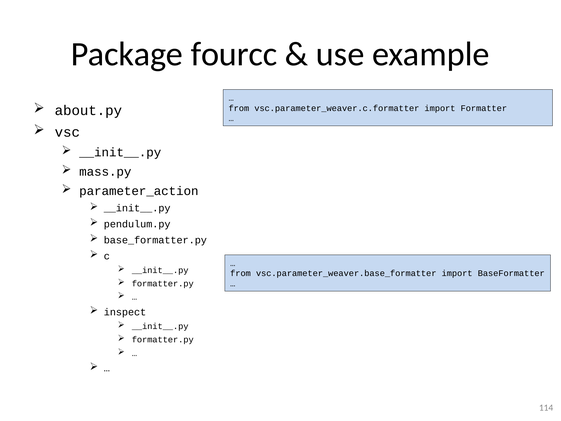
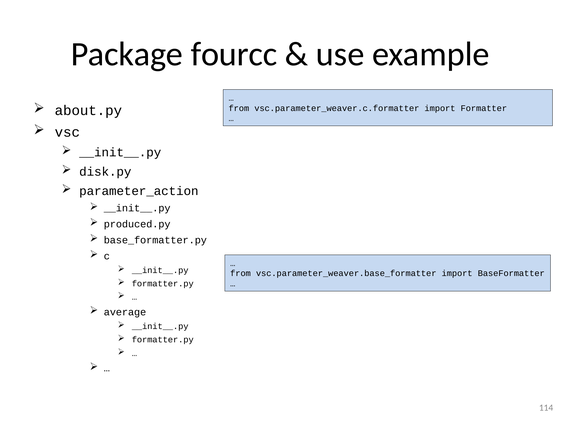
mass.py: mass.py -> disk.py
pendulum.py: pendulum.py -> produced.py
inspect: inspect -> average
